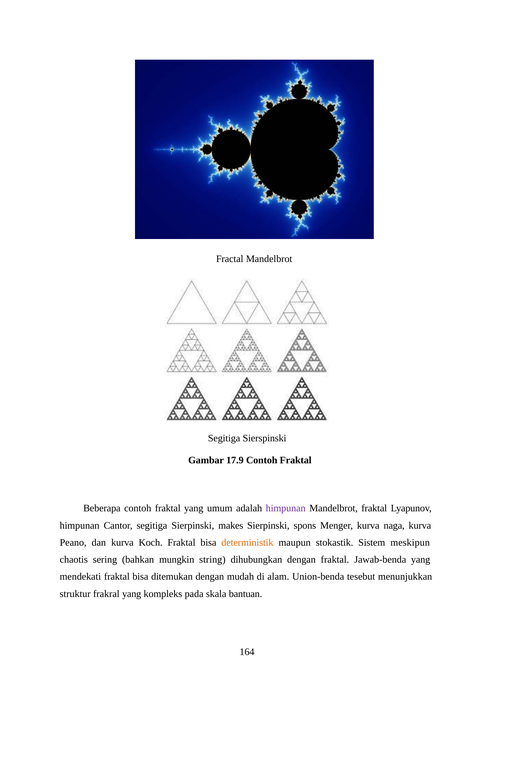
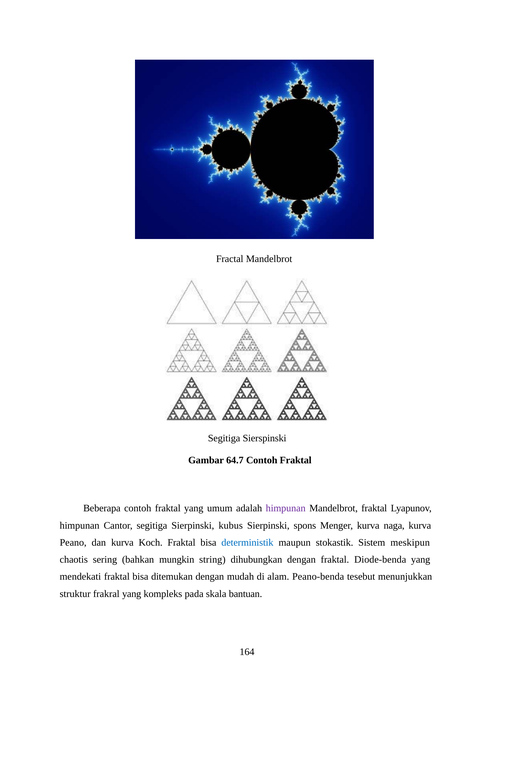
17.9: 17.9 -> 64.7
makes: makes -> kubus
deterministik colour: orange -> blue
Jawab-benda: Jawab-benda -> Diode-benda
Union-benda: Union-benda -> Peano-benda
